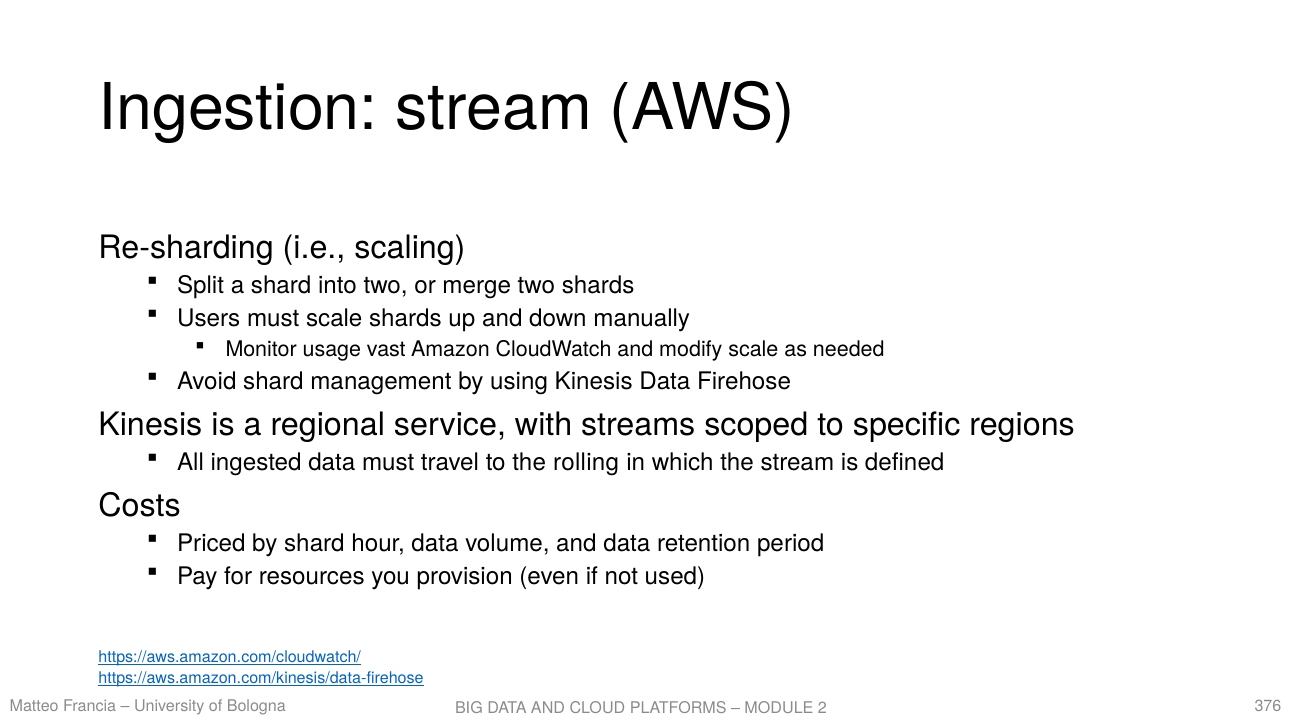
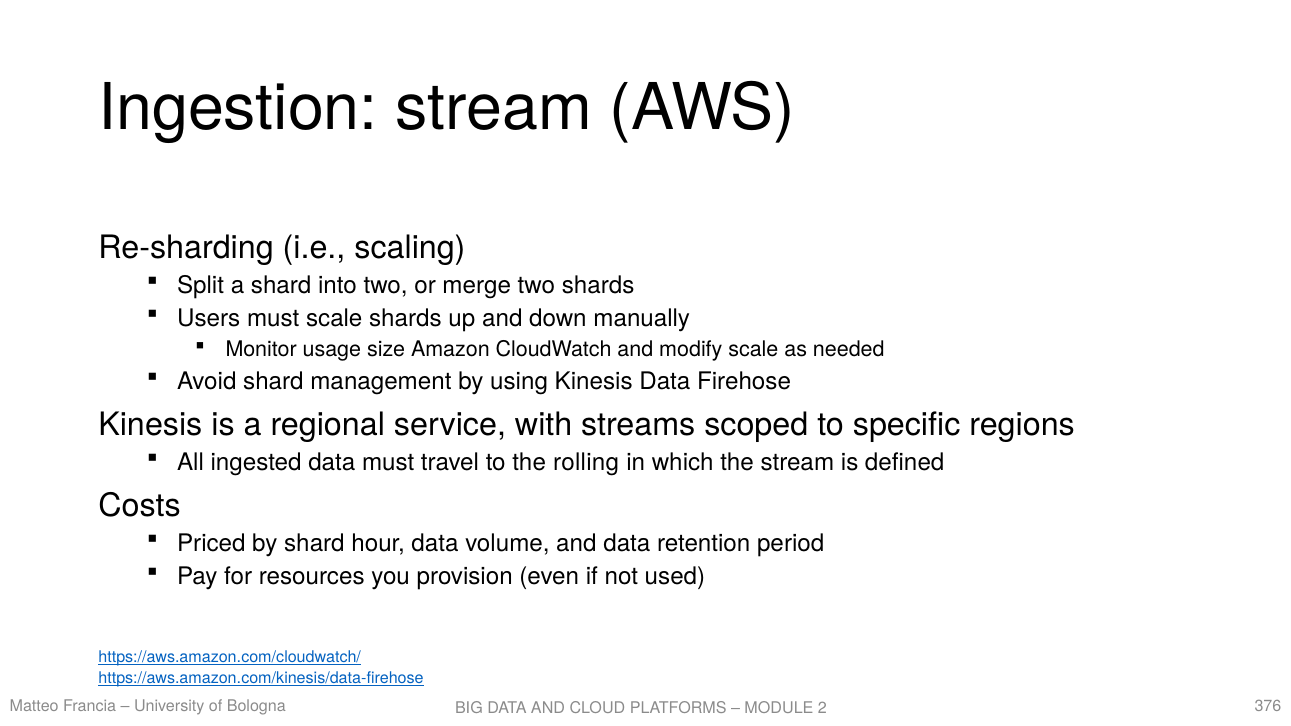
vast: vast -> size
